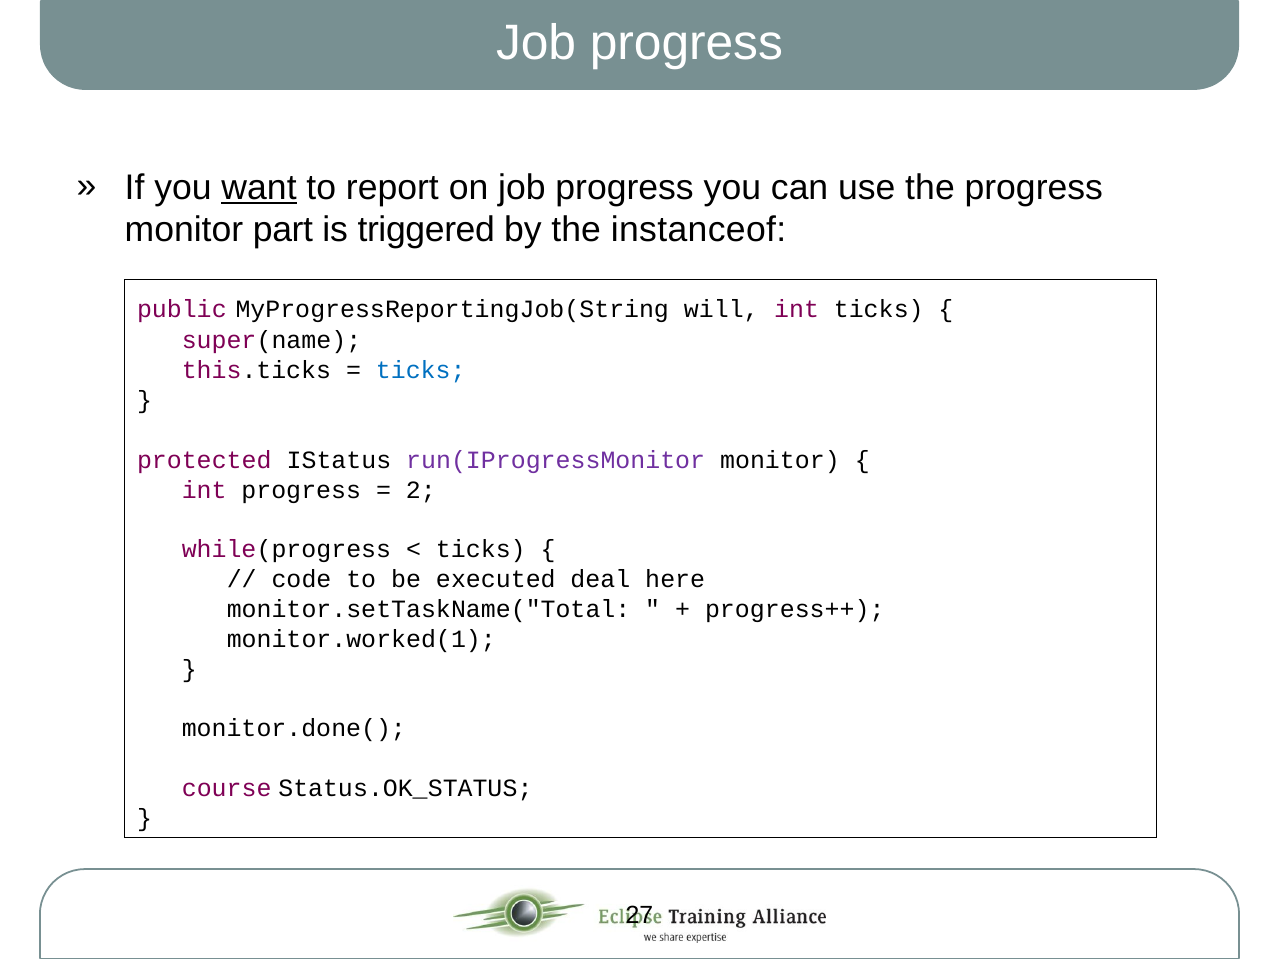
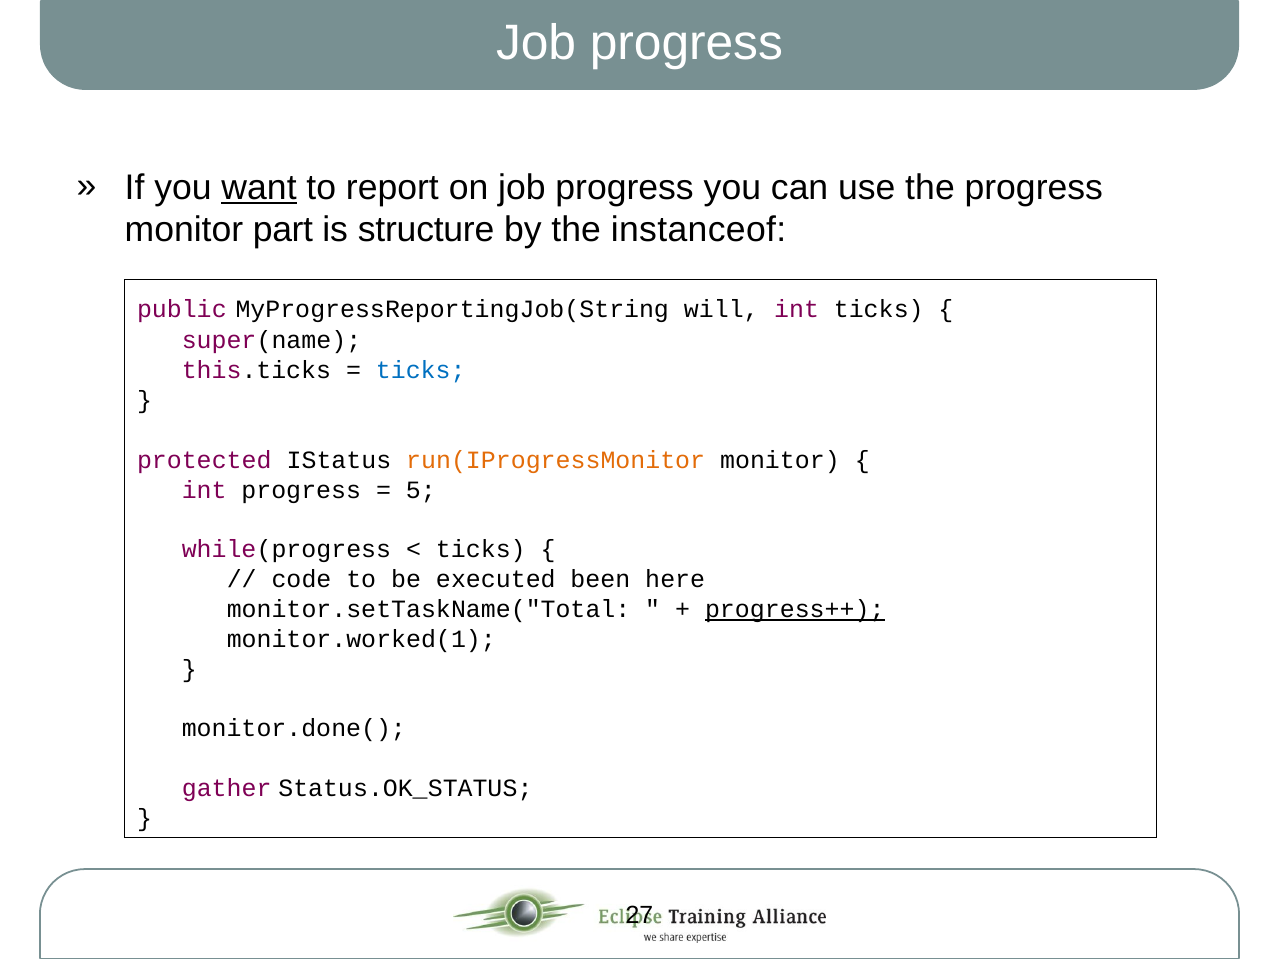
triggered: triggered -> structure
run(IProgressMonitor colour: purple -> orange
2: 2 -> 5
deal: deal -> been
progress++ underline: none -> present
course: course -> gather
